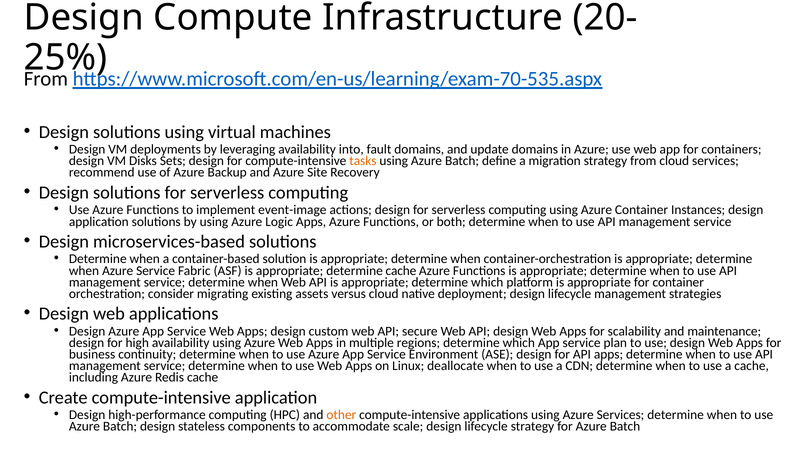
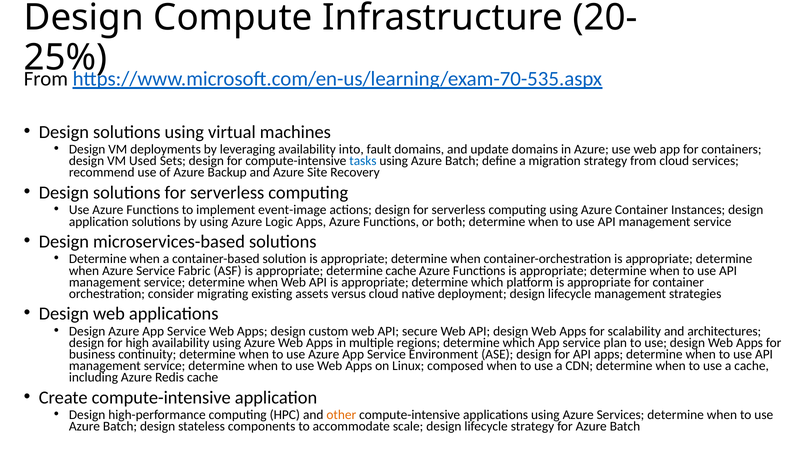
Disks: Disks -> Used
tasks colour: orange -> blue
maintenance: maintenance -> architectures
deallocate: deallocate -> composed
